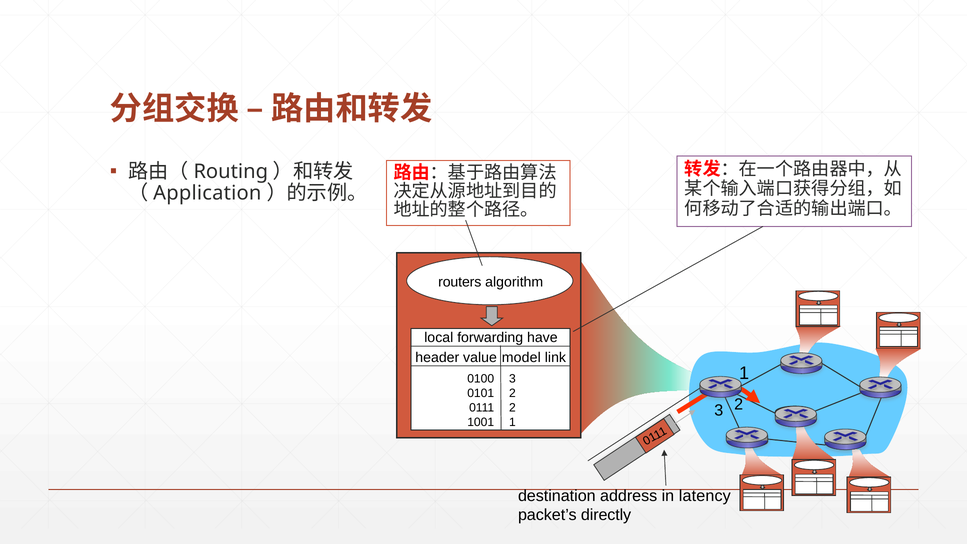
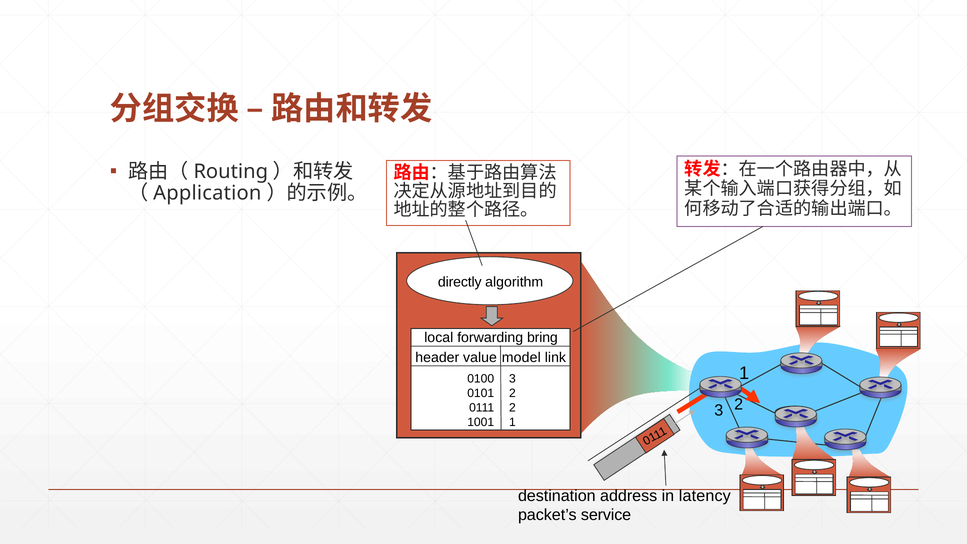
routers: routers -> directly
have: have -> bring
directly: directly -> service
